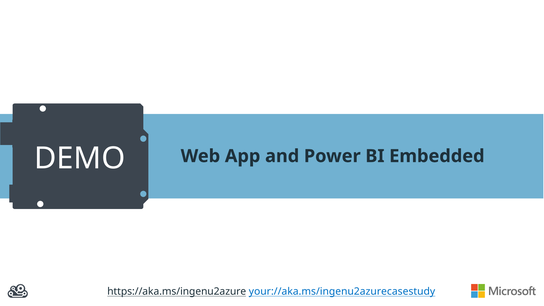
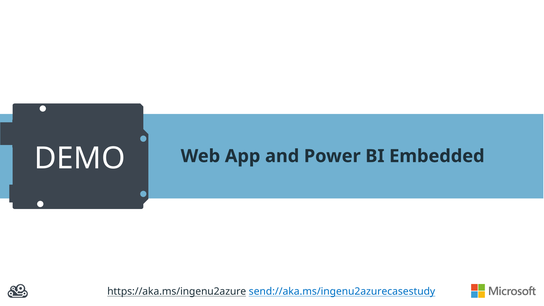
your://aka.ms/ingenu2azurecasestudy: your://aka.ms/ingenu2azurecasestudy -> send://aka.ms/ingenu2azurecasestudy
